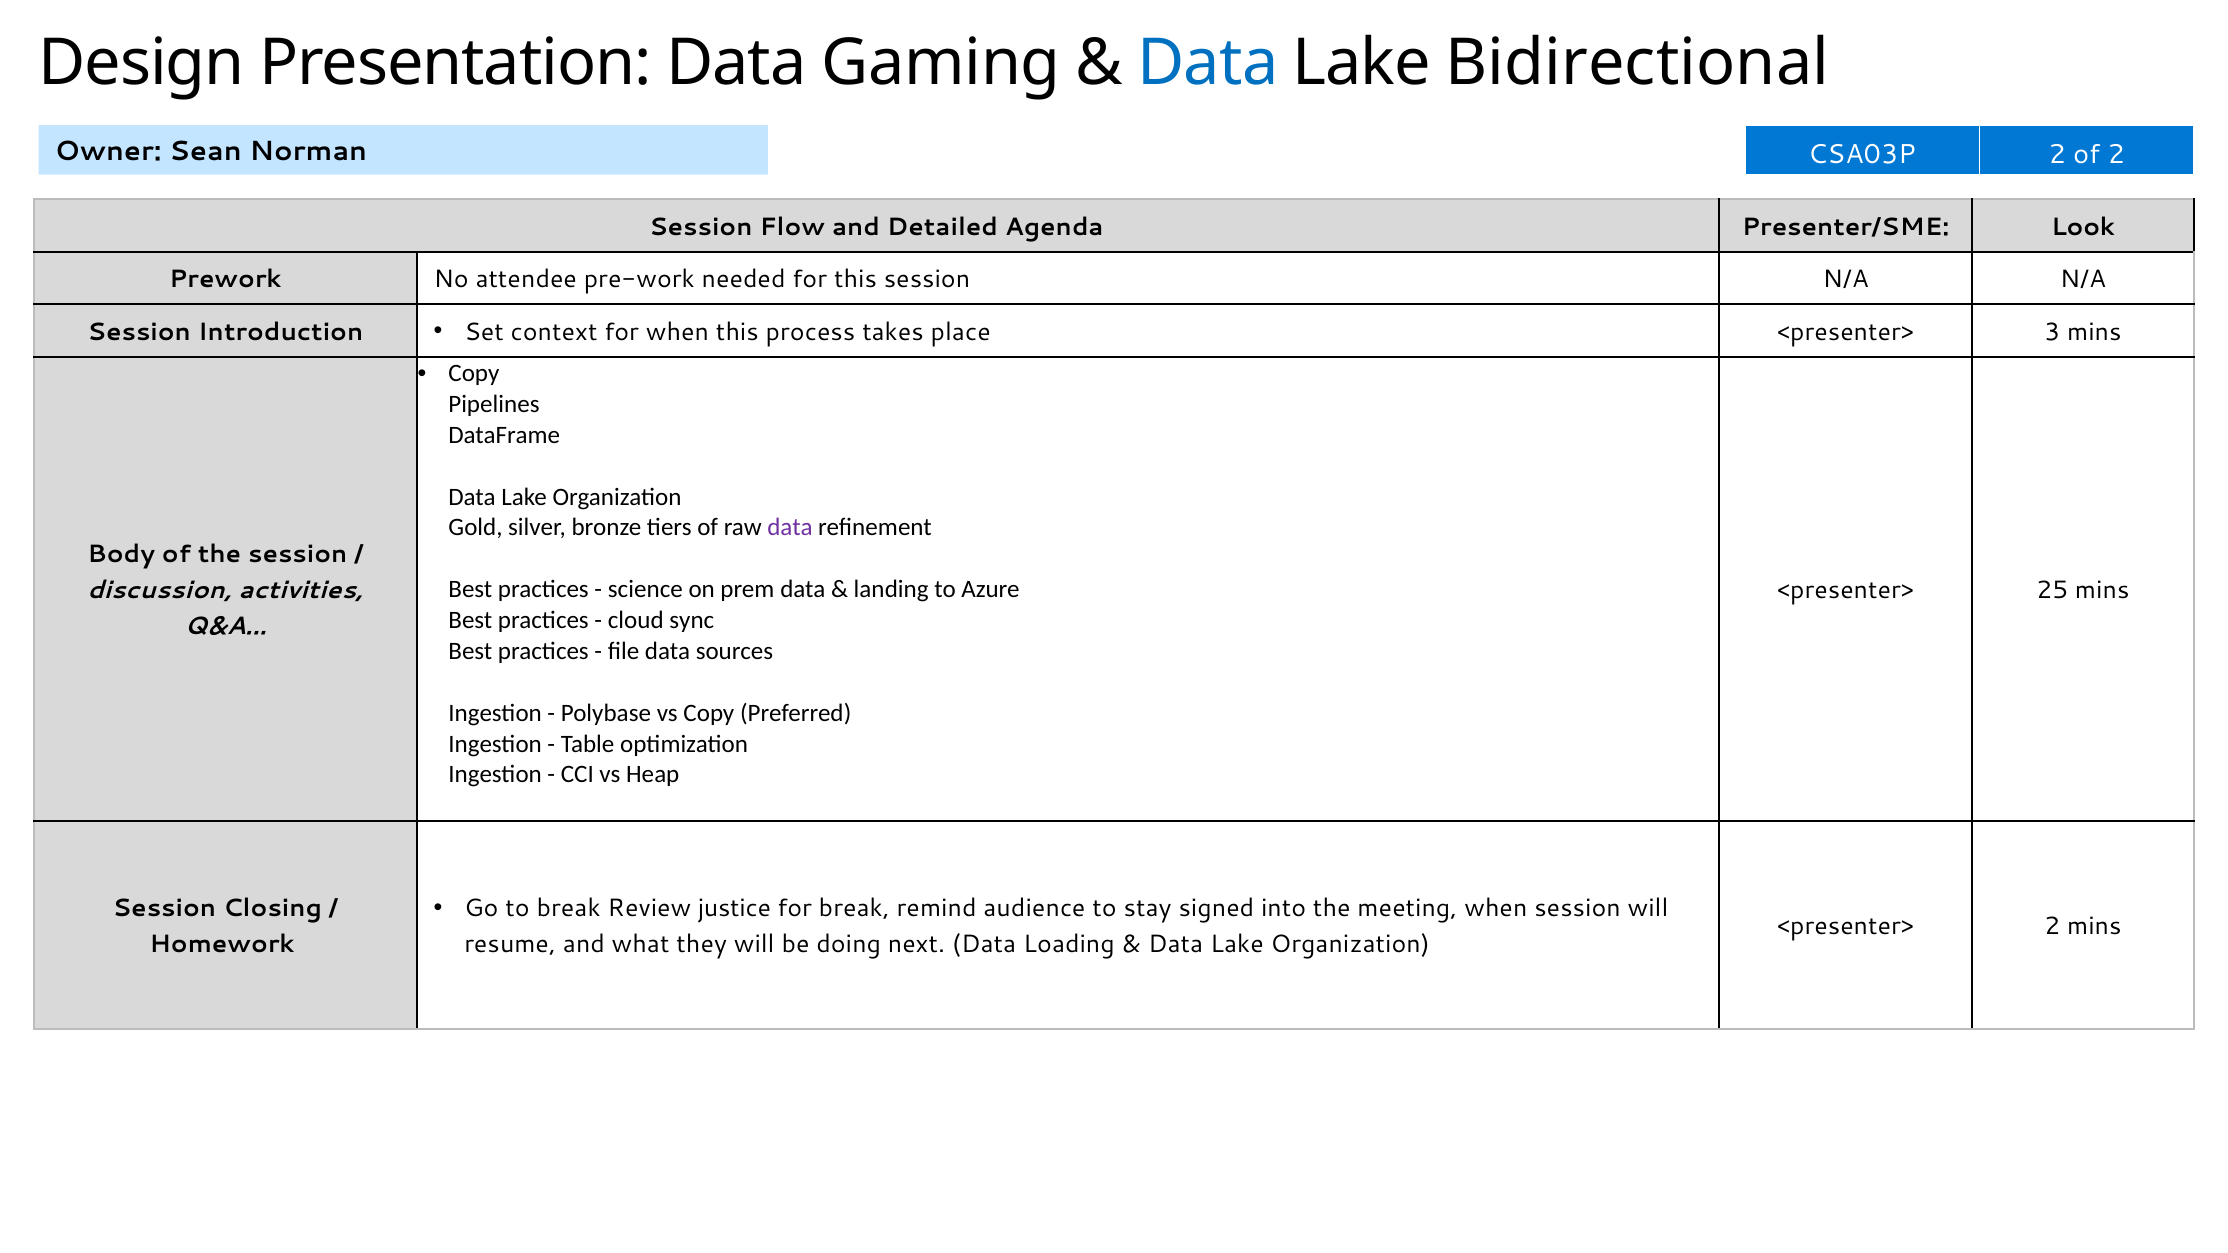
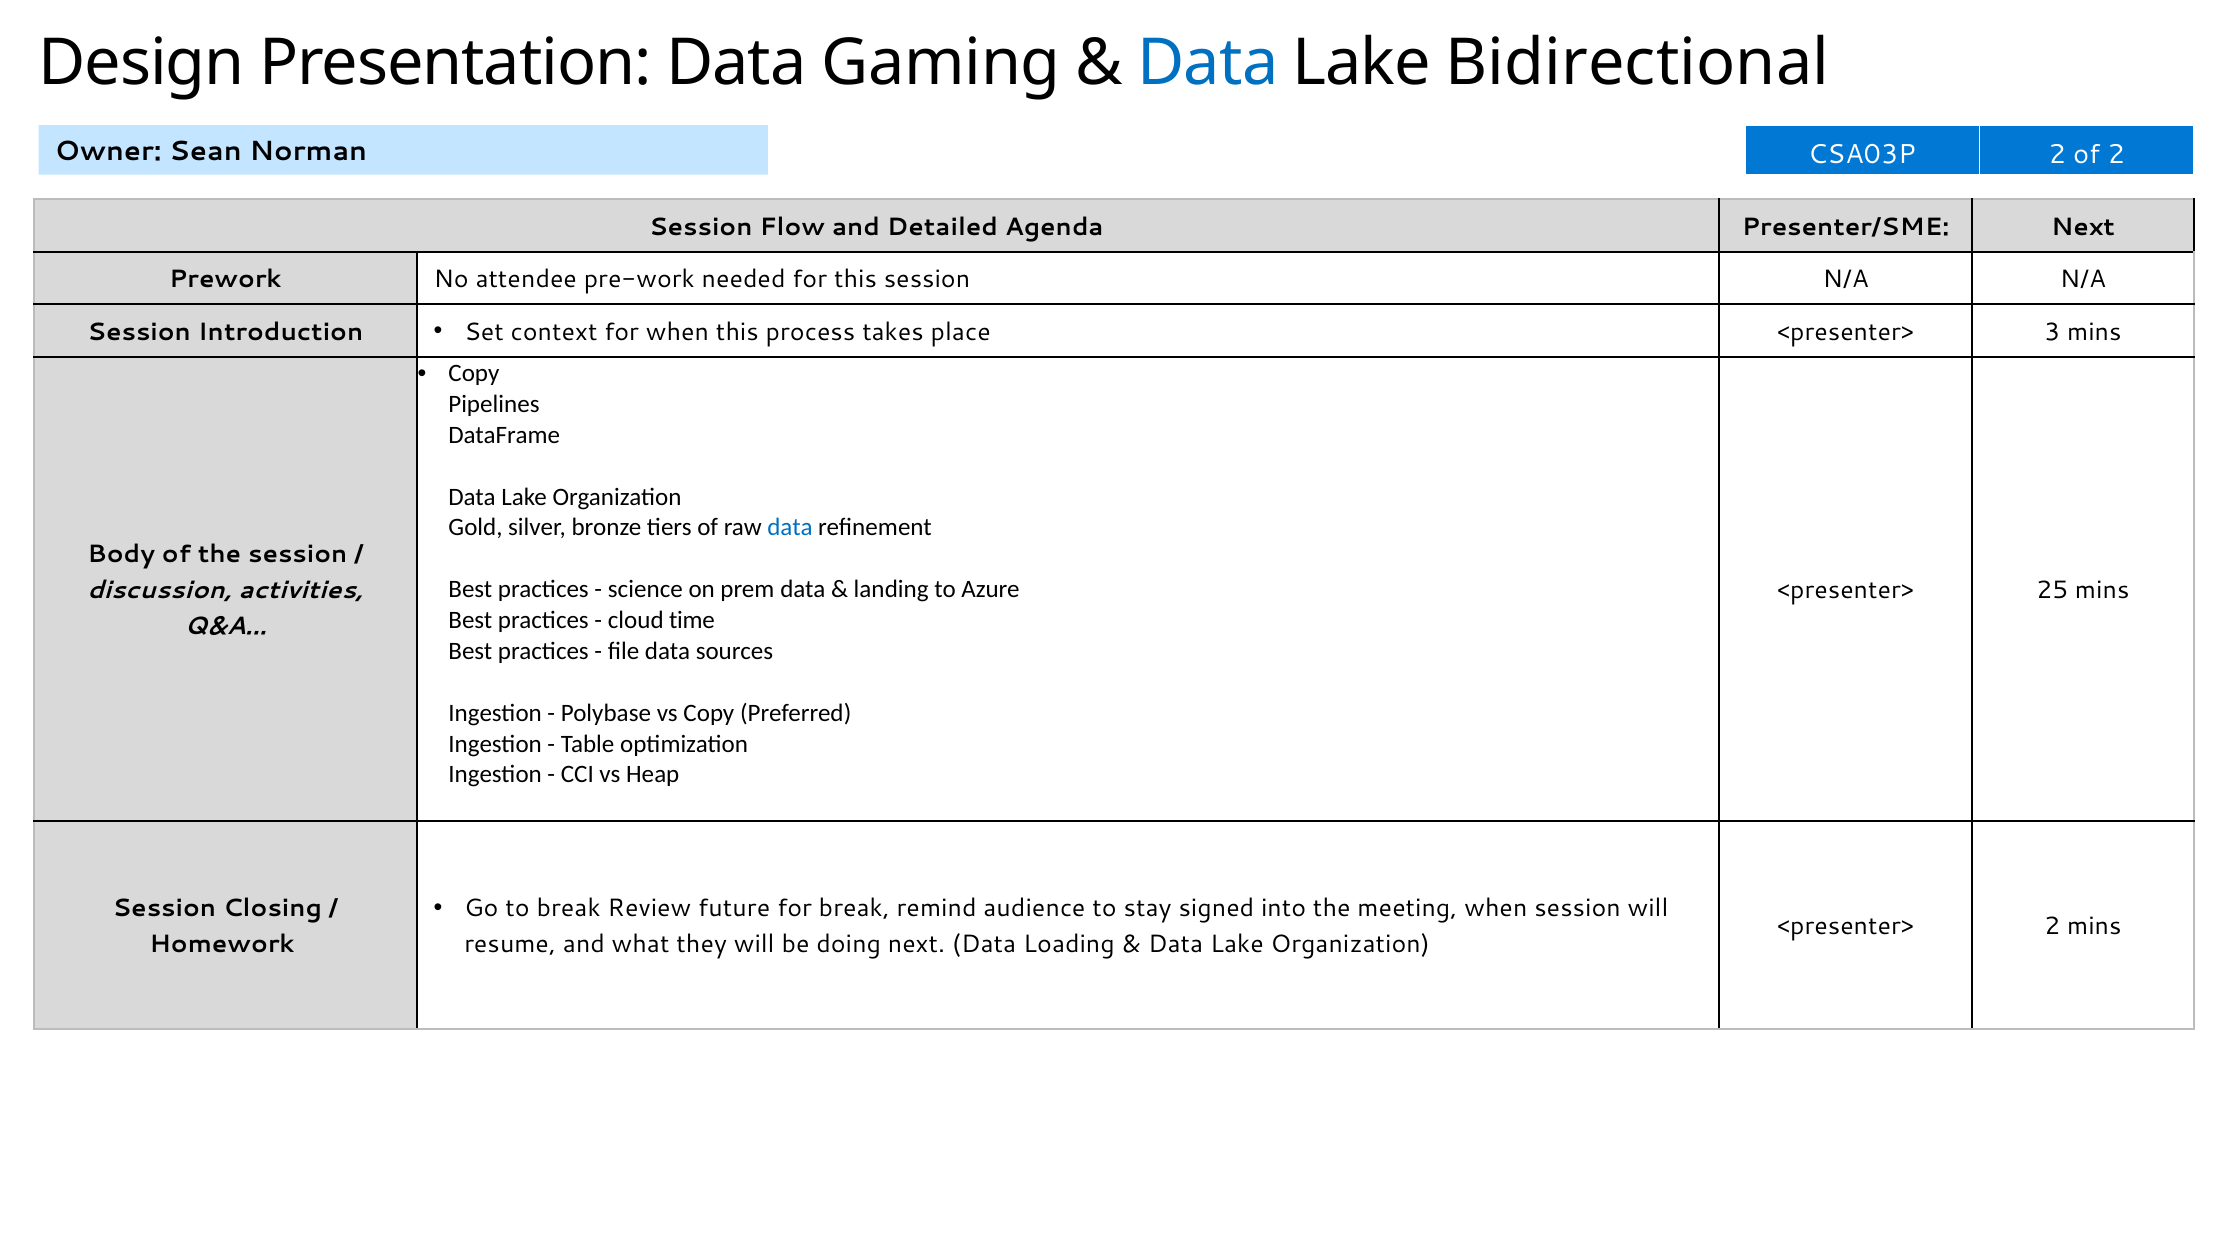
Presenter/SME Look: Look -> Next
data at (790, 528) colour: purple -> blue
sync: sync -> time
justice: justice -> future
